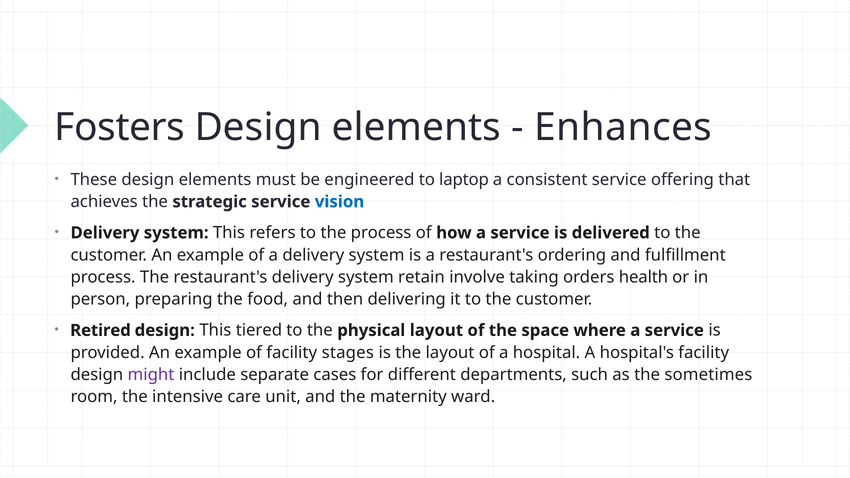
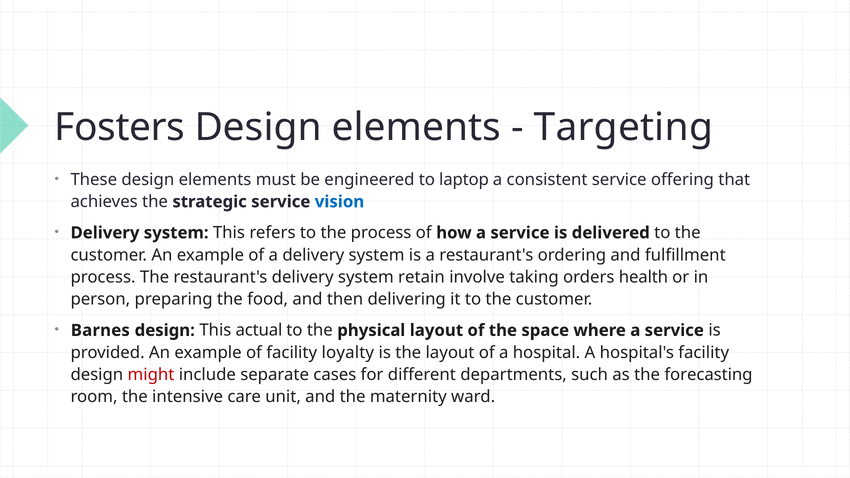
Enhances: Enhances -> Targeting
Retired: Retired -> Barnes
tiered: tiered -> actual
stages: stages -> loyalty
might colour: purple -> red
sometimes: sometimes -> forecasting
